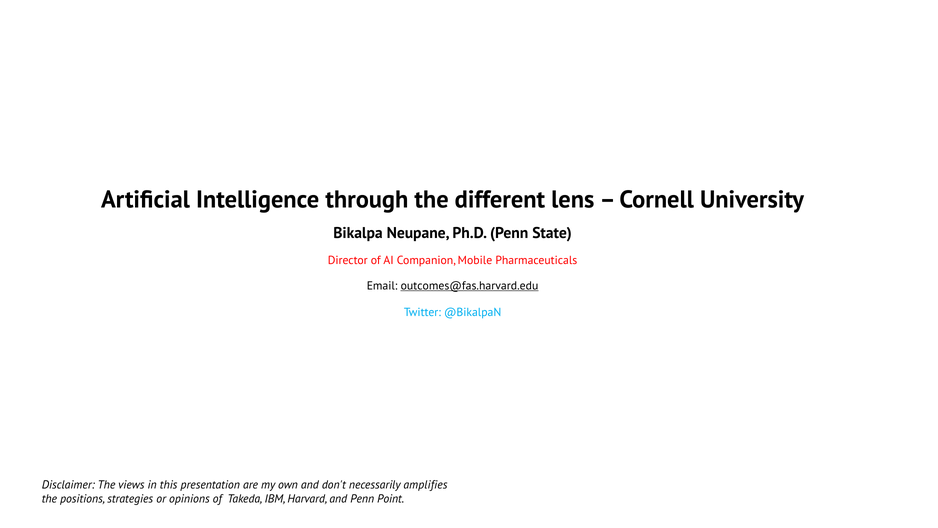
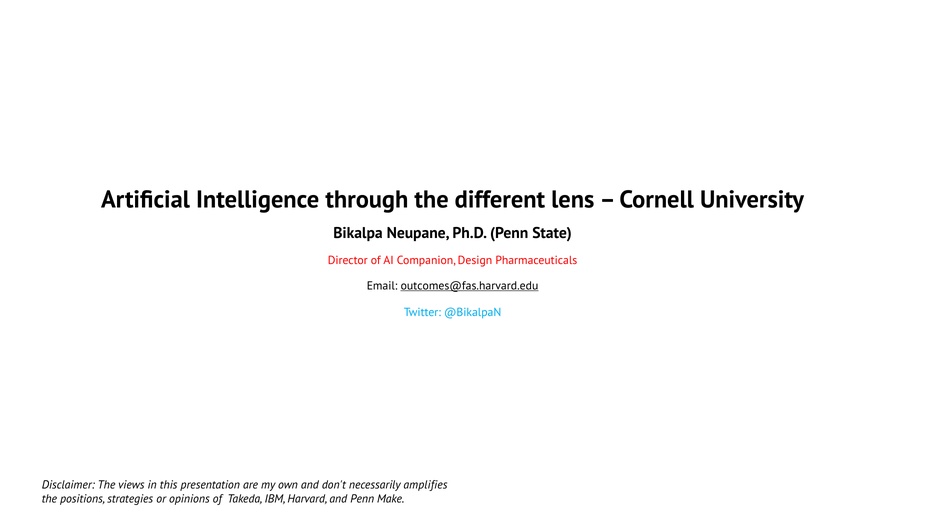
Mobile: Mobile -> Design
Point: Point -> Make
